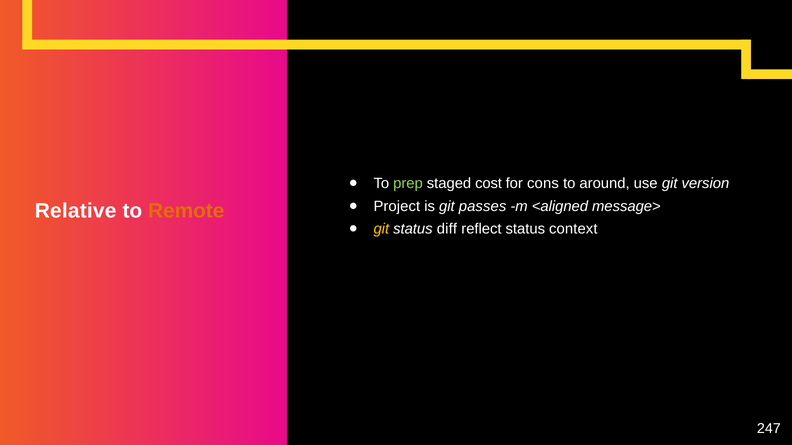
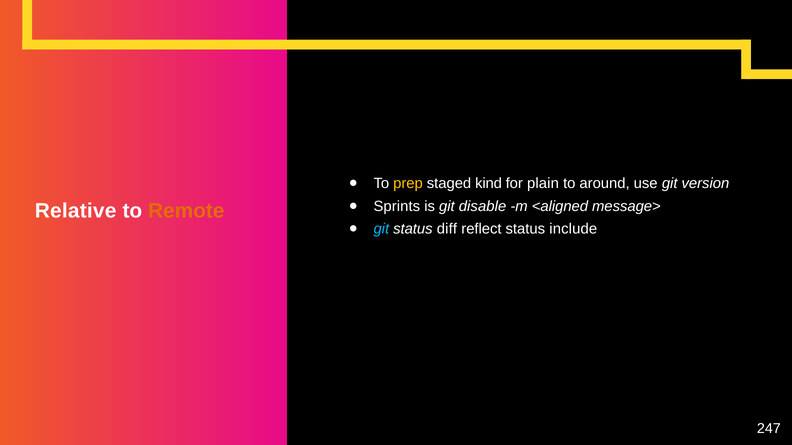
prep colour: light green -> yellow
cost: cost -> kind
cons: cons -> plain
Project: Project -> Sprints
passes: passes -> disable
git at (381, 229) colour: yellow -> light blue
context: context -> include
